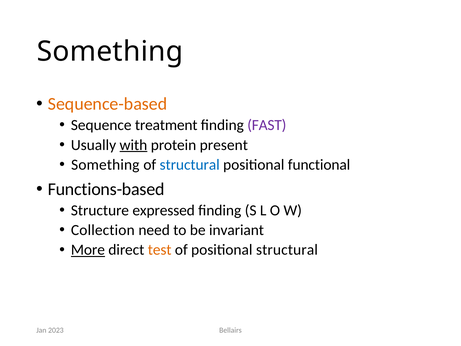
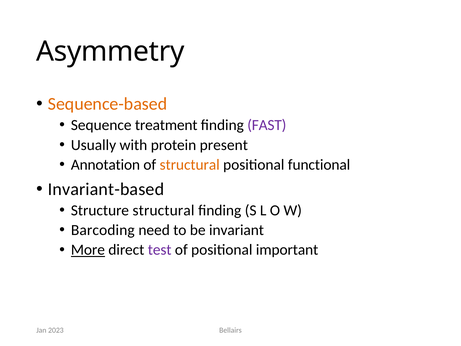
Something at (110, 52): Something -> Asymmetry
with underline: present -> none
Something at (105, 165): Something -> Annotation
structural at (190, 165) colour: blue -> orange
Functions-based: Functions-based -> Invariant-based
Structure expressed: expressed -> structural
Collection: Collection -> Barcoding
test colour: orange -> purple
positional structural: structural -> important
